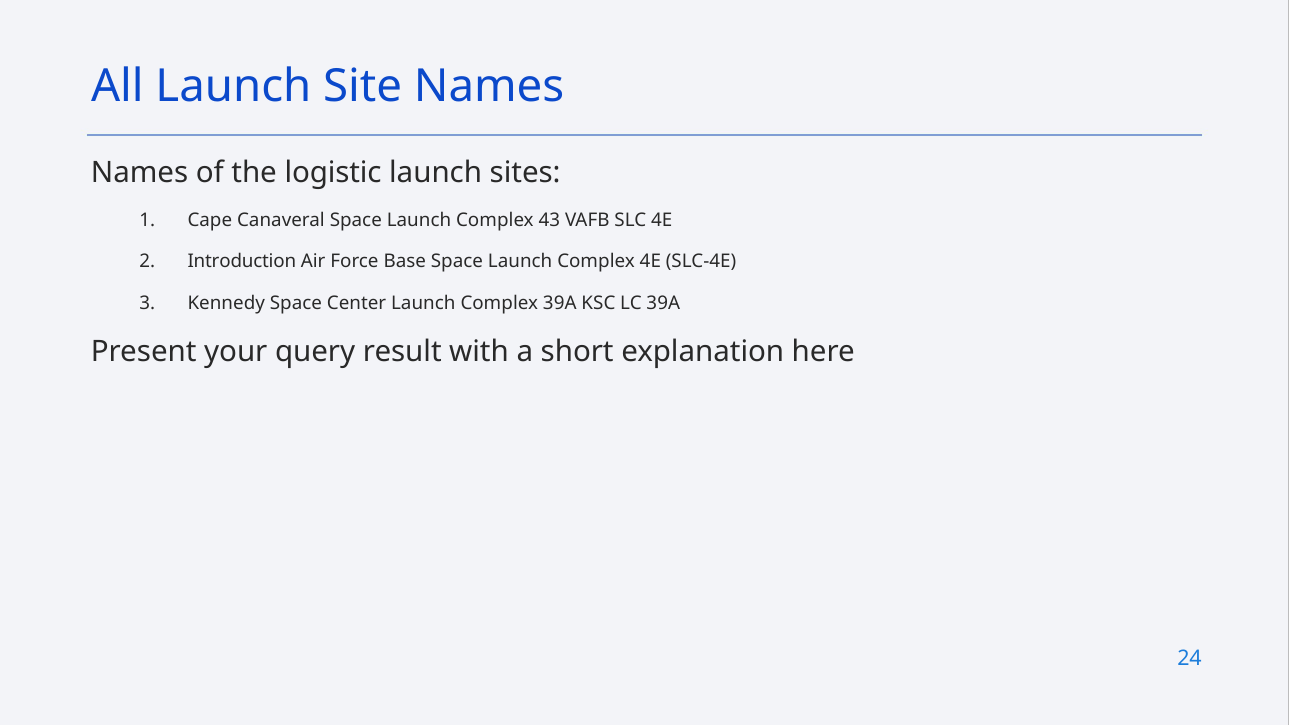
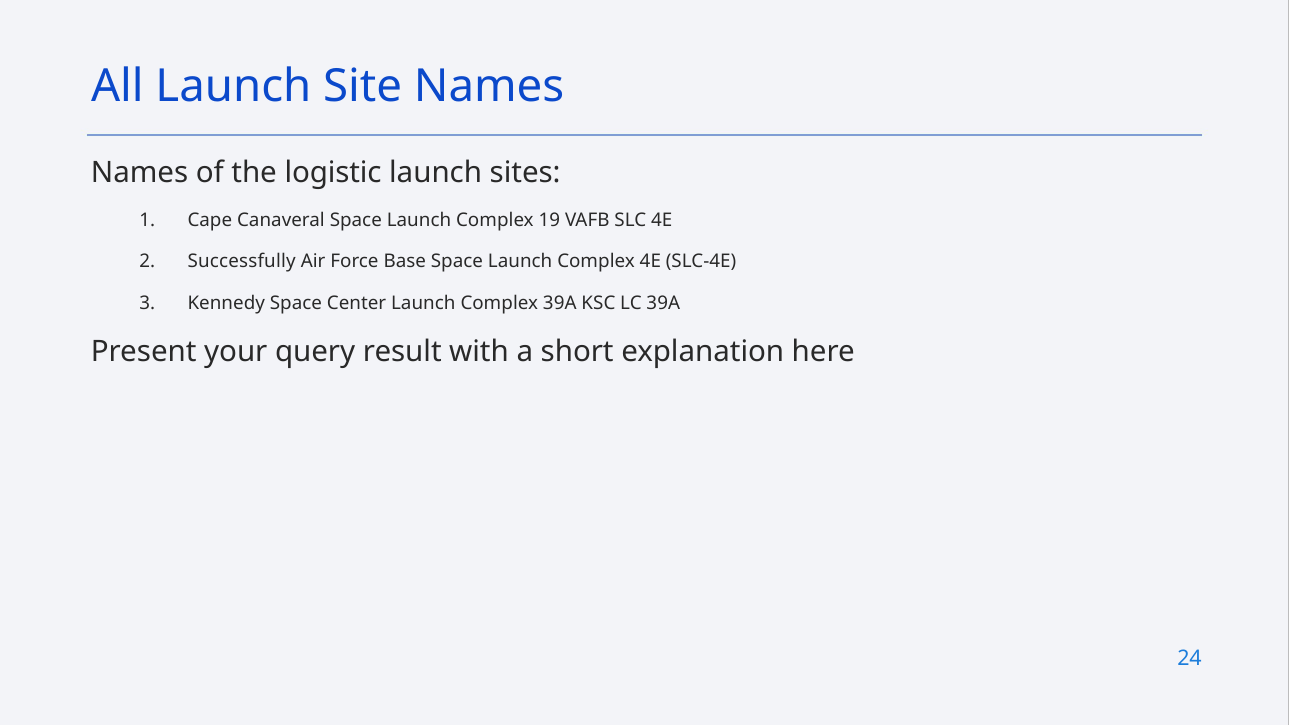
43: 43 -> 19
Introduction: Introduction -> Successfully
